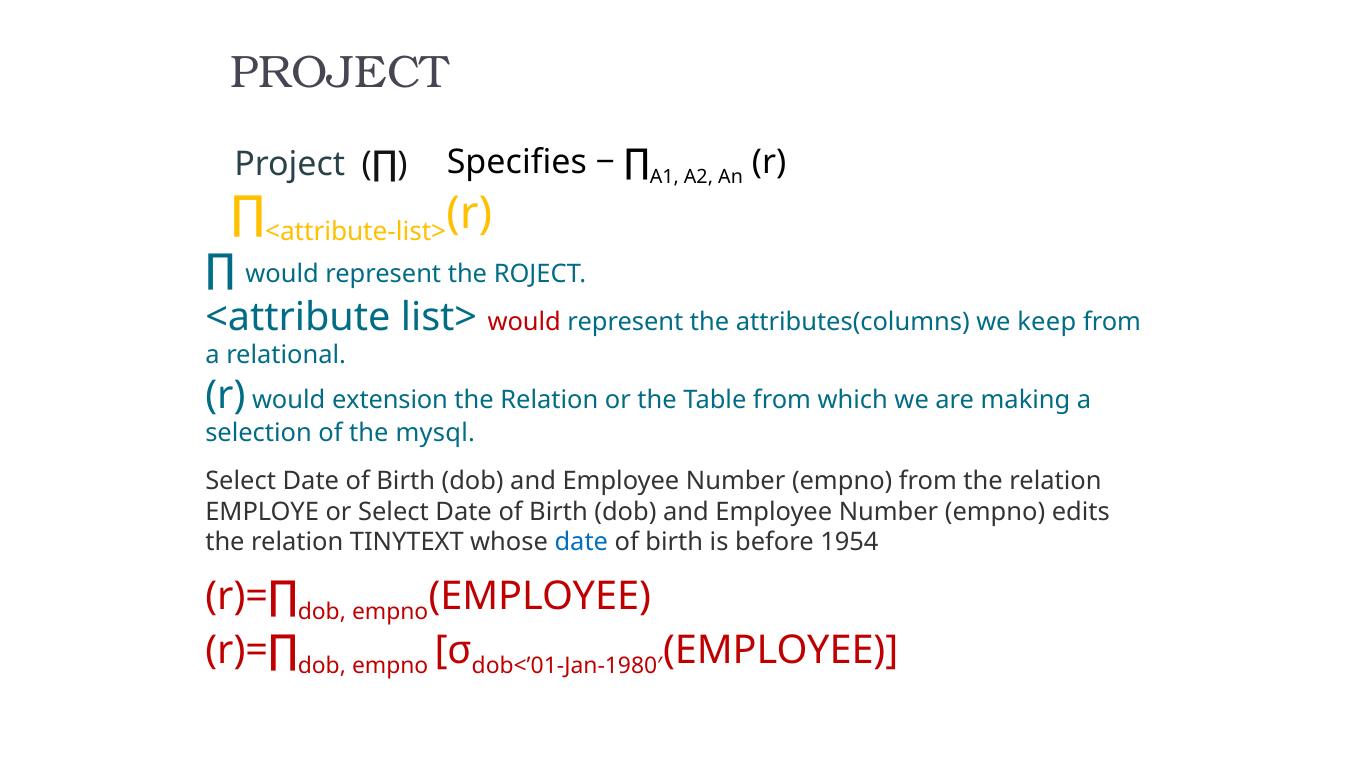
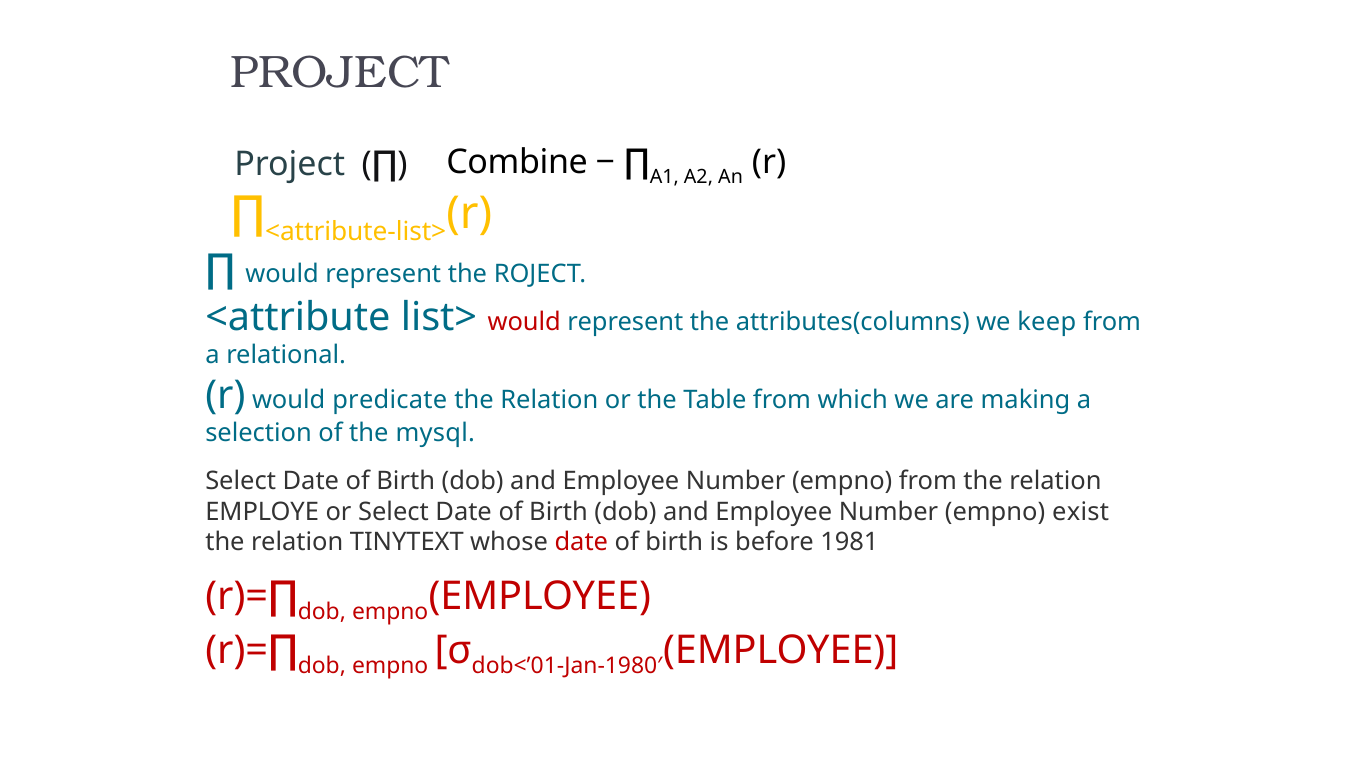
Specifies: Specifies -> Combine
extension: extension -> predicate
edits: edits -> exist
date at (581, 542) colour: blue -> red
1954: 1954 -> 1981
